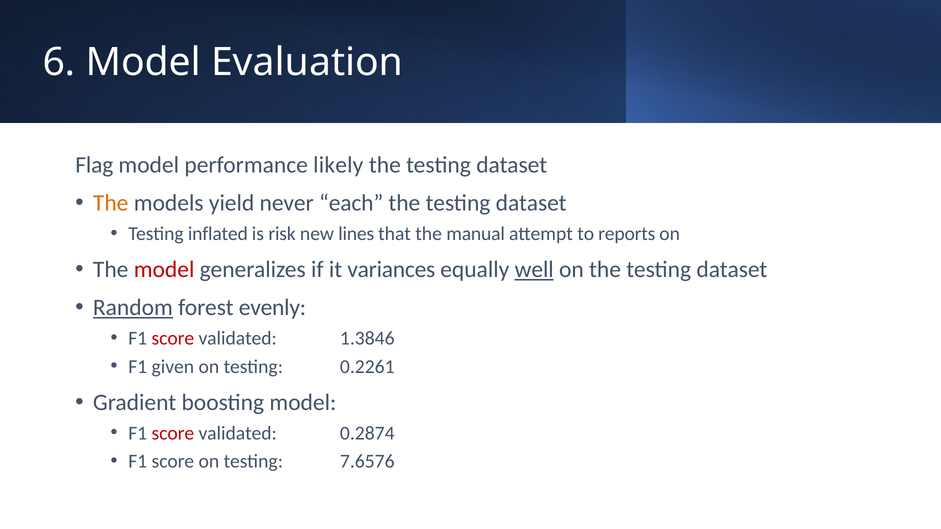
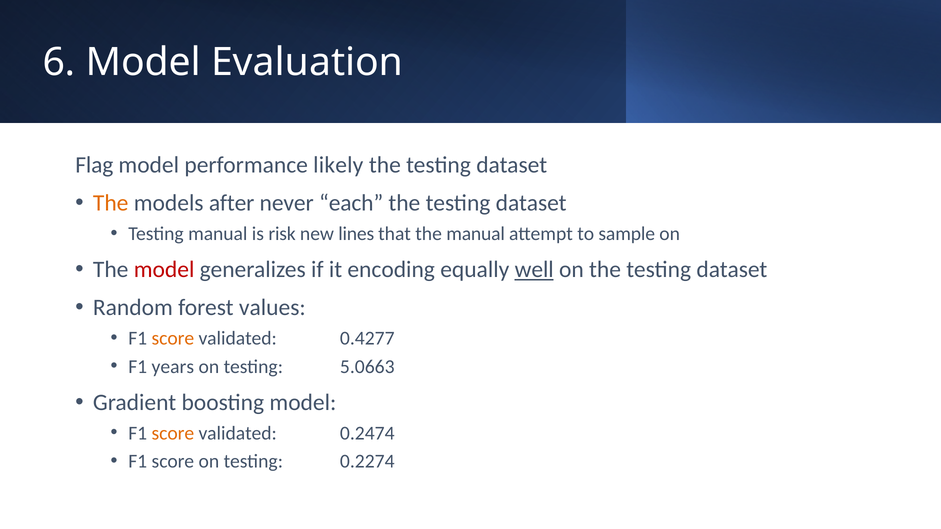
yield: yield -> after
Testing inflated: inflated -> manual
reports: reports -> sample
variances: variances -> encoding
Random underline: present -> none
evenly: evenly -> values
score at (173, 338) colour: red -> orange
1.3846: 1.3846 -> 0.4277
given: given -> years
0.2261: 0.2261 -> 5.0663
score at (173, 433) colour: red -> orange
0.2874: 0.2874 -> 0.2474
7.6576: 7.6576 -> 0.2274
